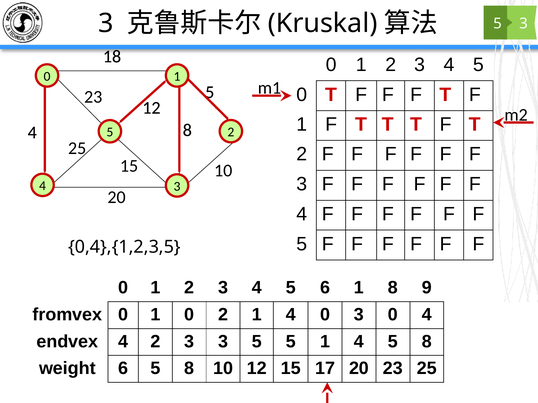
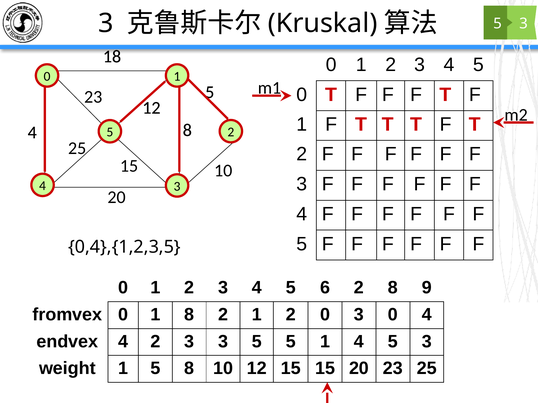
6 1: 1 -> 2
1 0: 0 -> 8
2 1 4: 4 -> 2
4 5 8: 8 -> 3
weight 6: 6 -> 1
15 17: 17 -> 15
